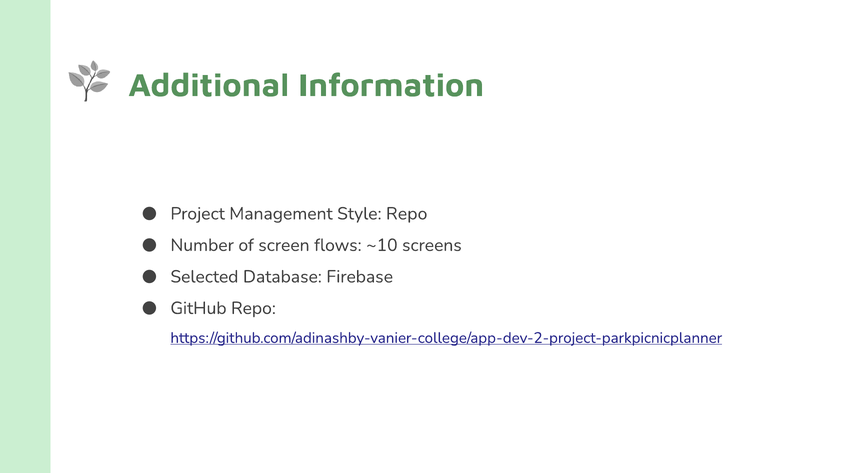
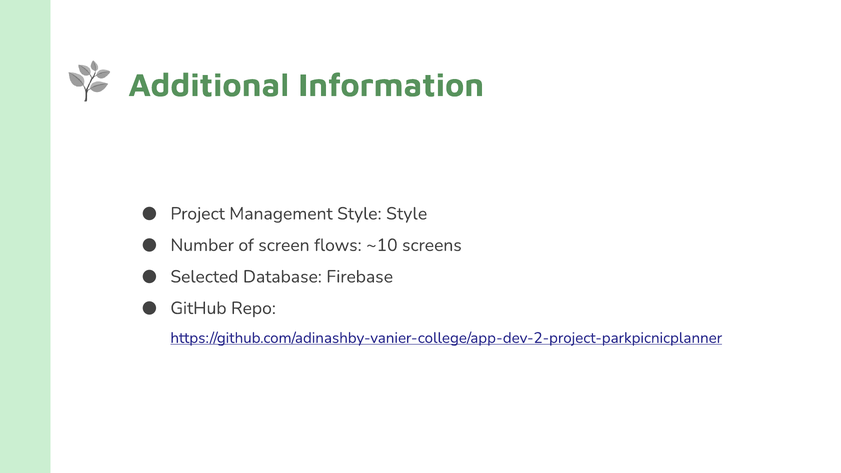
Style Repo: Repo -> Style
